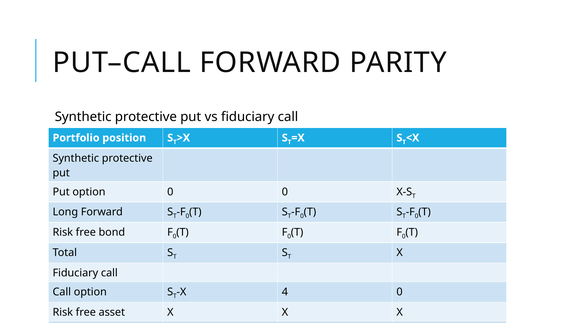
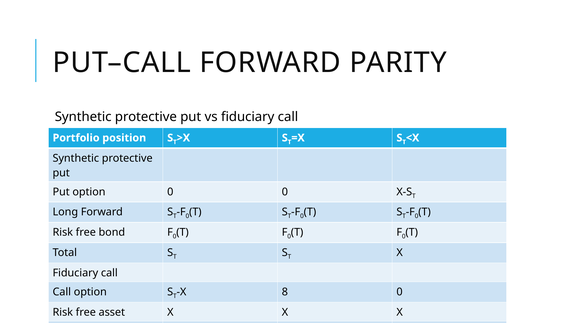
4: 4 -> 8
